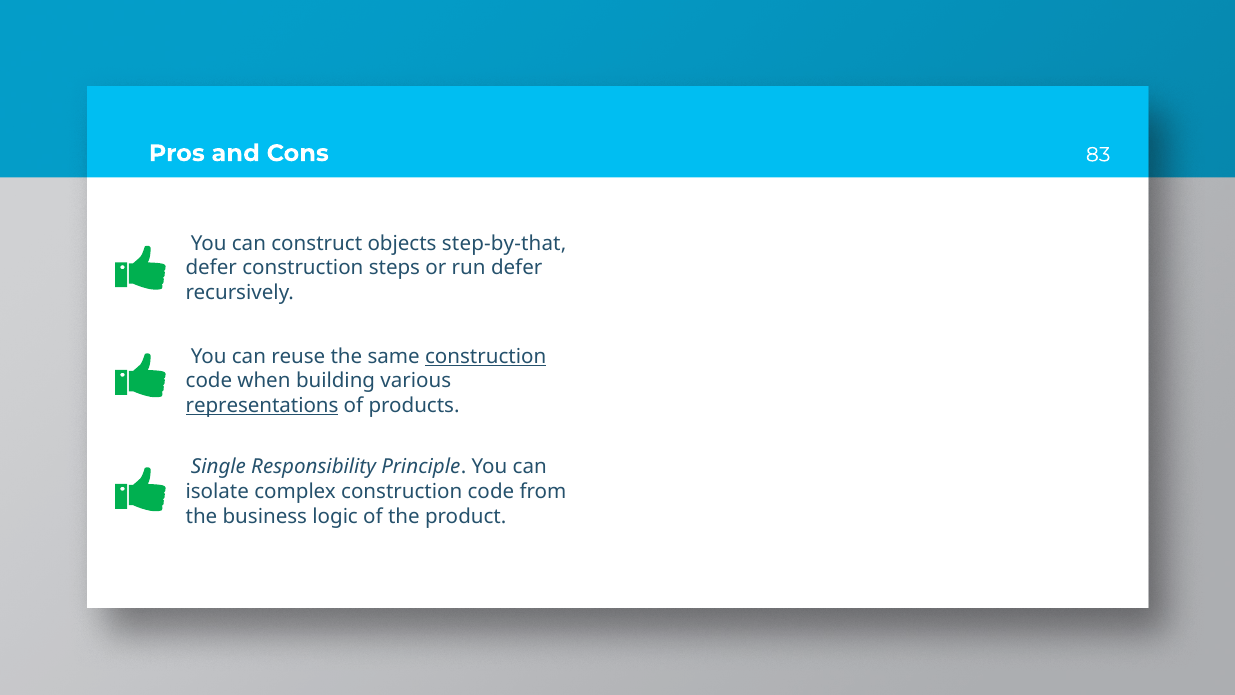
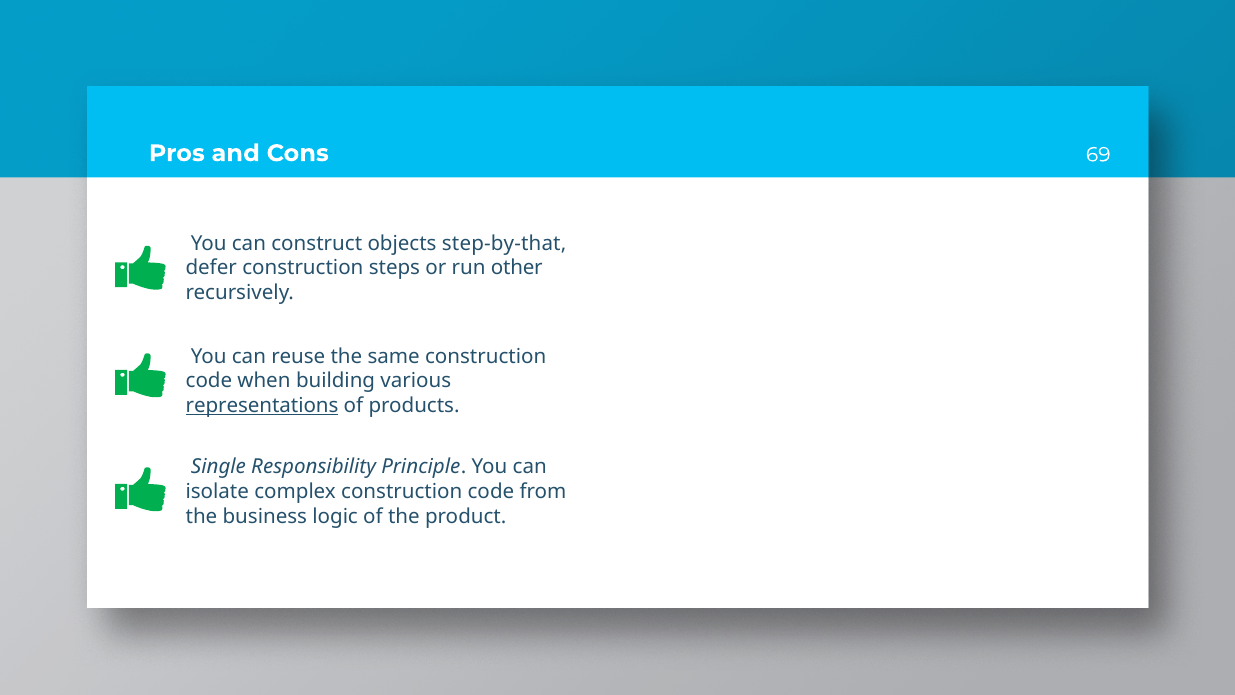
83: 83 -> 69
run defer: defer -> other
construction at (486, 356) underline: present -> none
